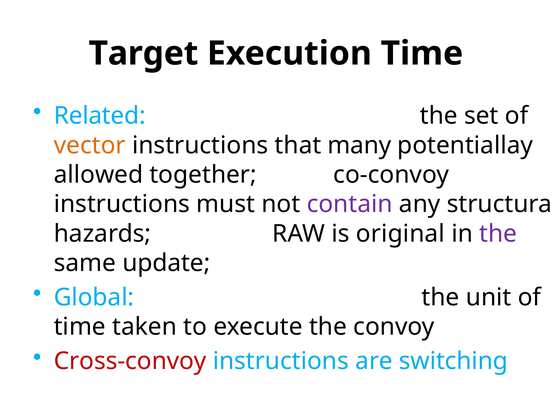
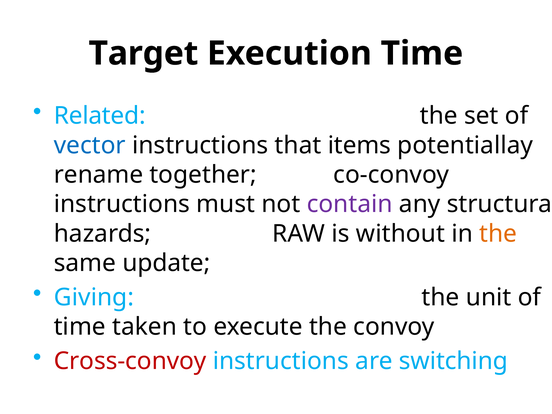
vector colour: orange -> blue
many: many -> items
allowed: allowed -> rename
original: original -> without
the at (498, 234) colour: purple -> orange
Global: Global -> Giving
